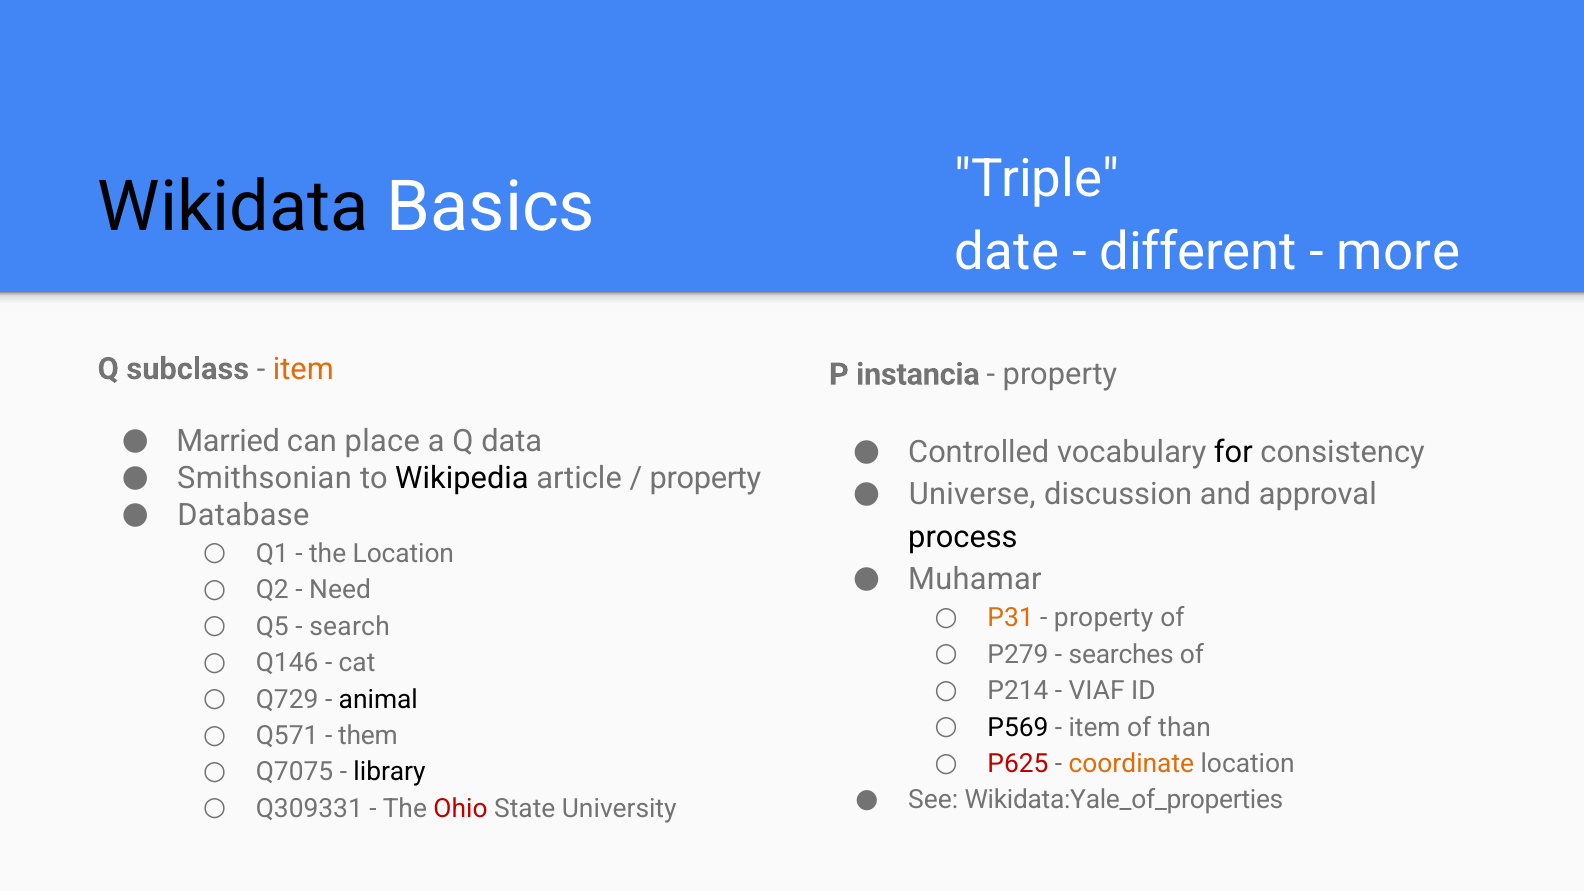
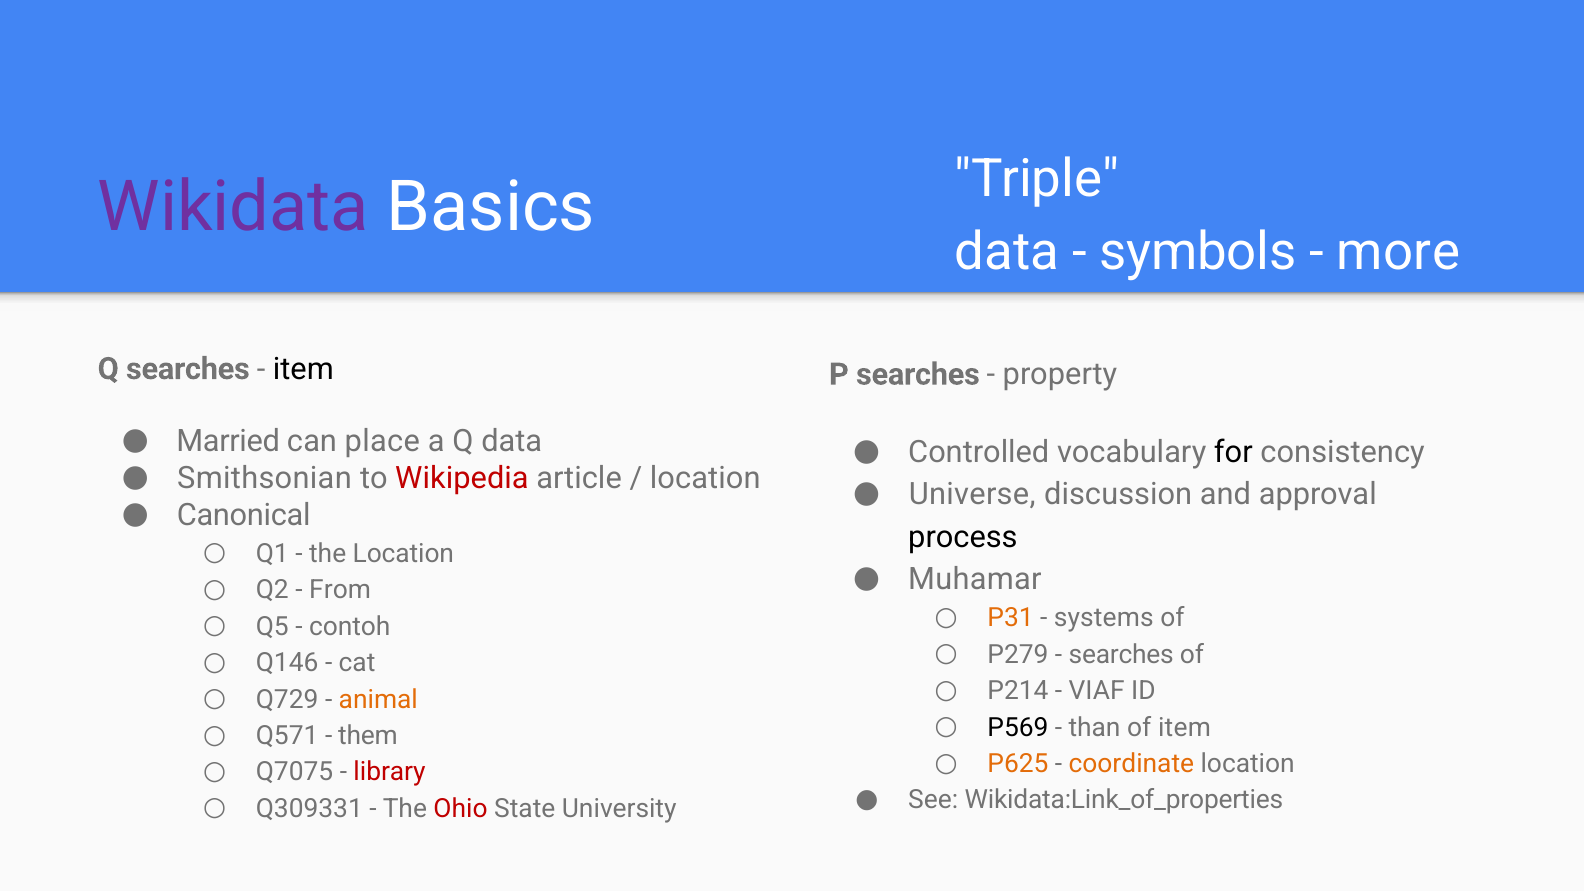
Wikidata colour: black -> purple
date at (1007, 252): date -> data
different: different -> symbols
Q subclass: subclass -> searches
item at (303, 369) colour: orange -> black
P instancia: instancia -> searches
Wikipedia colour: black -> red
property at (705, 478): property -> location
Database: Database -> Canonical
Need: Need -> From
property at (1104, 618): property -> systems
search: search -> contoh
animal colour: black -> orange
item at (1095, 727): item -> than
of than: than -> item
P625 colour: red -> orange
library colour: black -> red
Wikidata:Yale_of_properties: Wikidata:Yale_of_properties -> Wikidata:Link_of_properties
